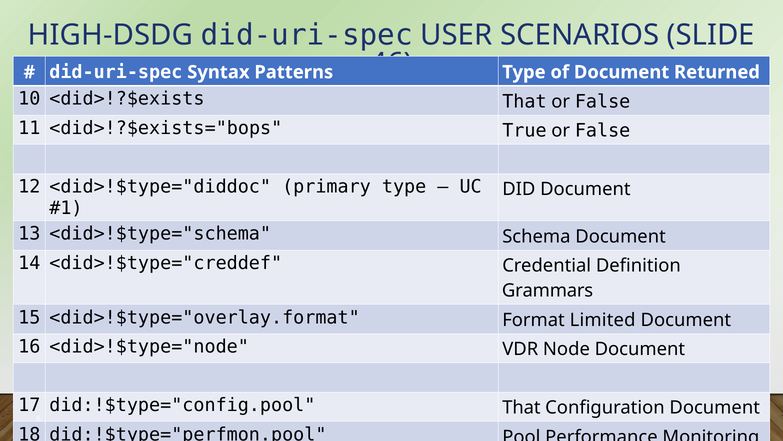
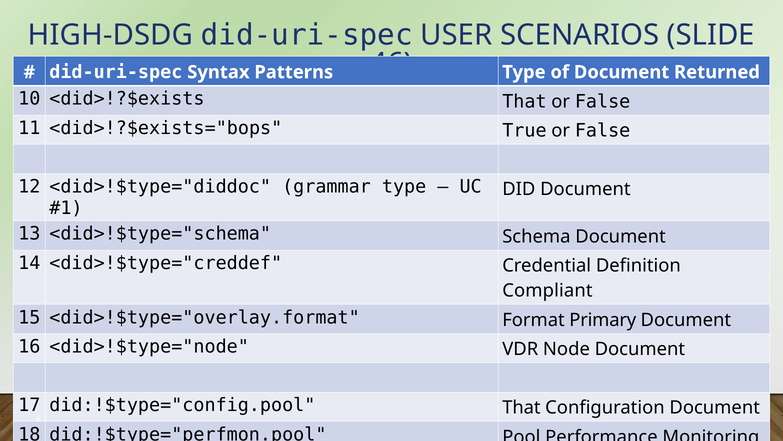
primary: primary -> grammar
Grammars: Grammars -> Compliant
Limited: Limited -> Primary
